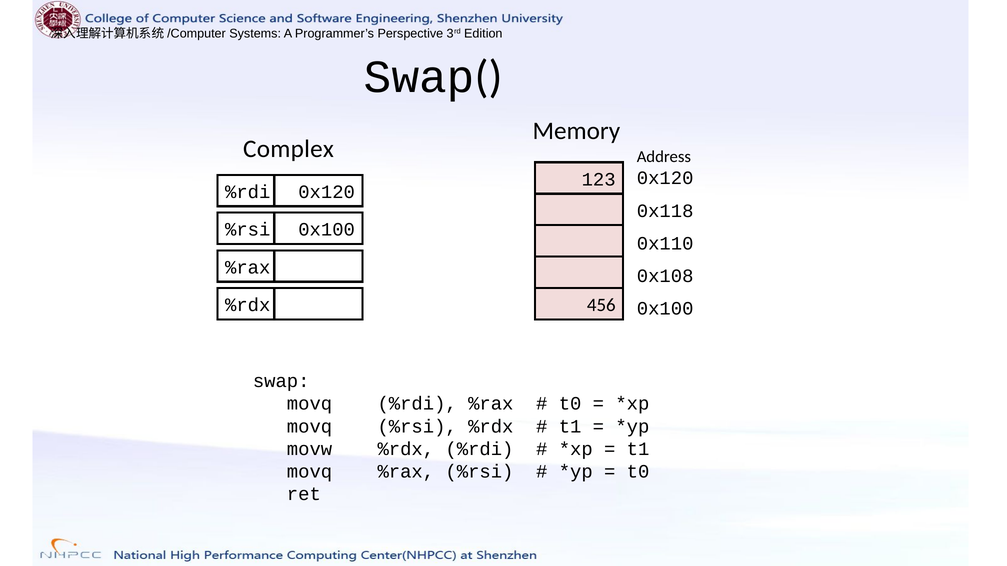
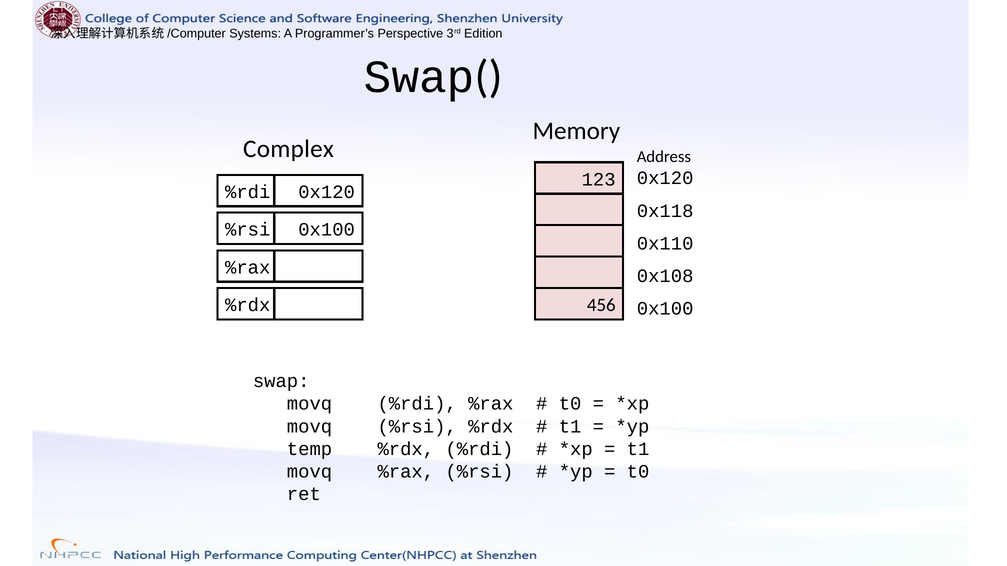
movw: movw -> temp
